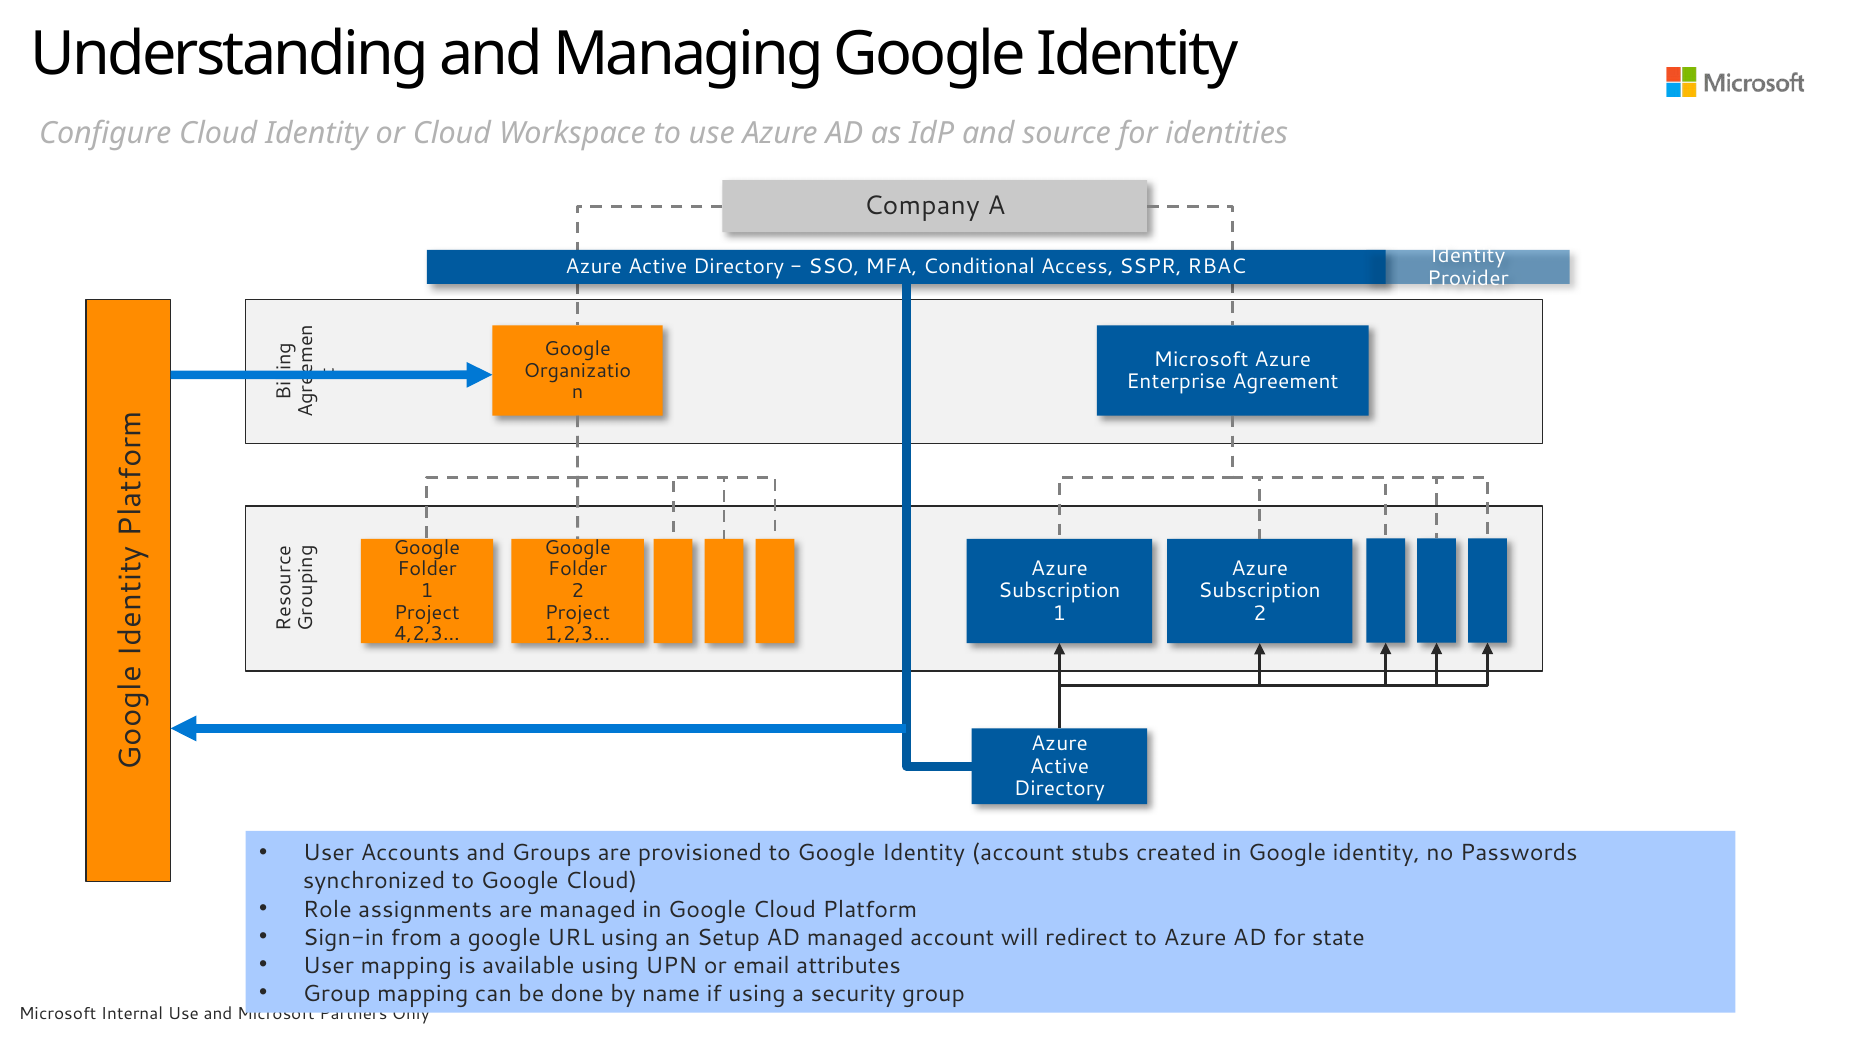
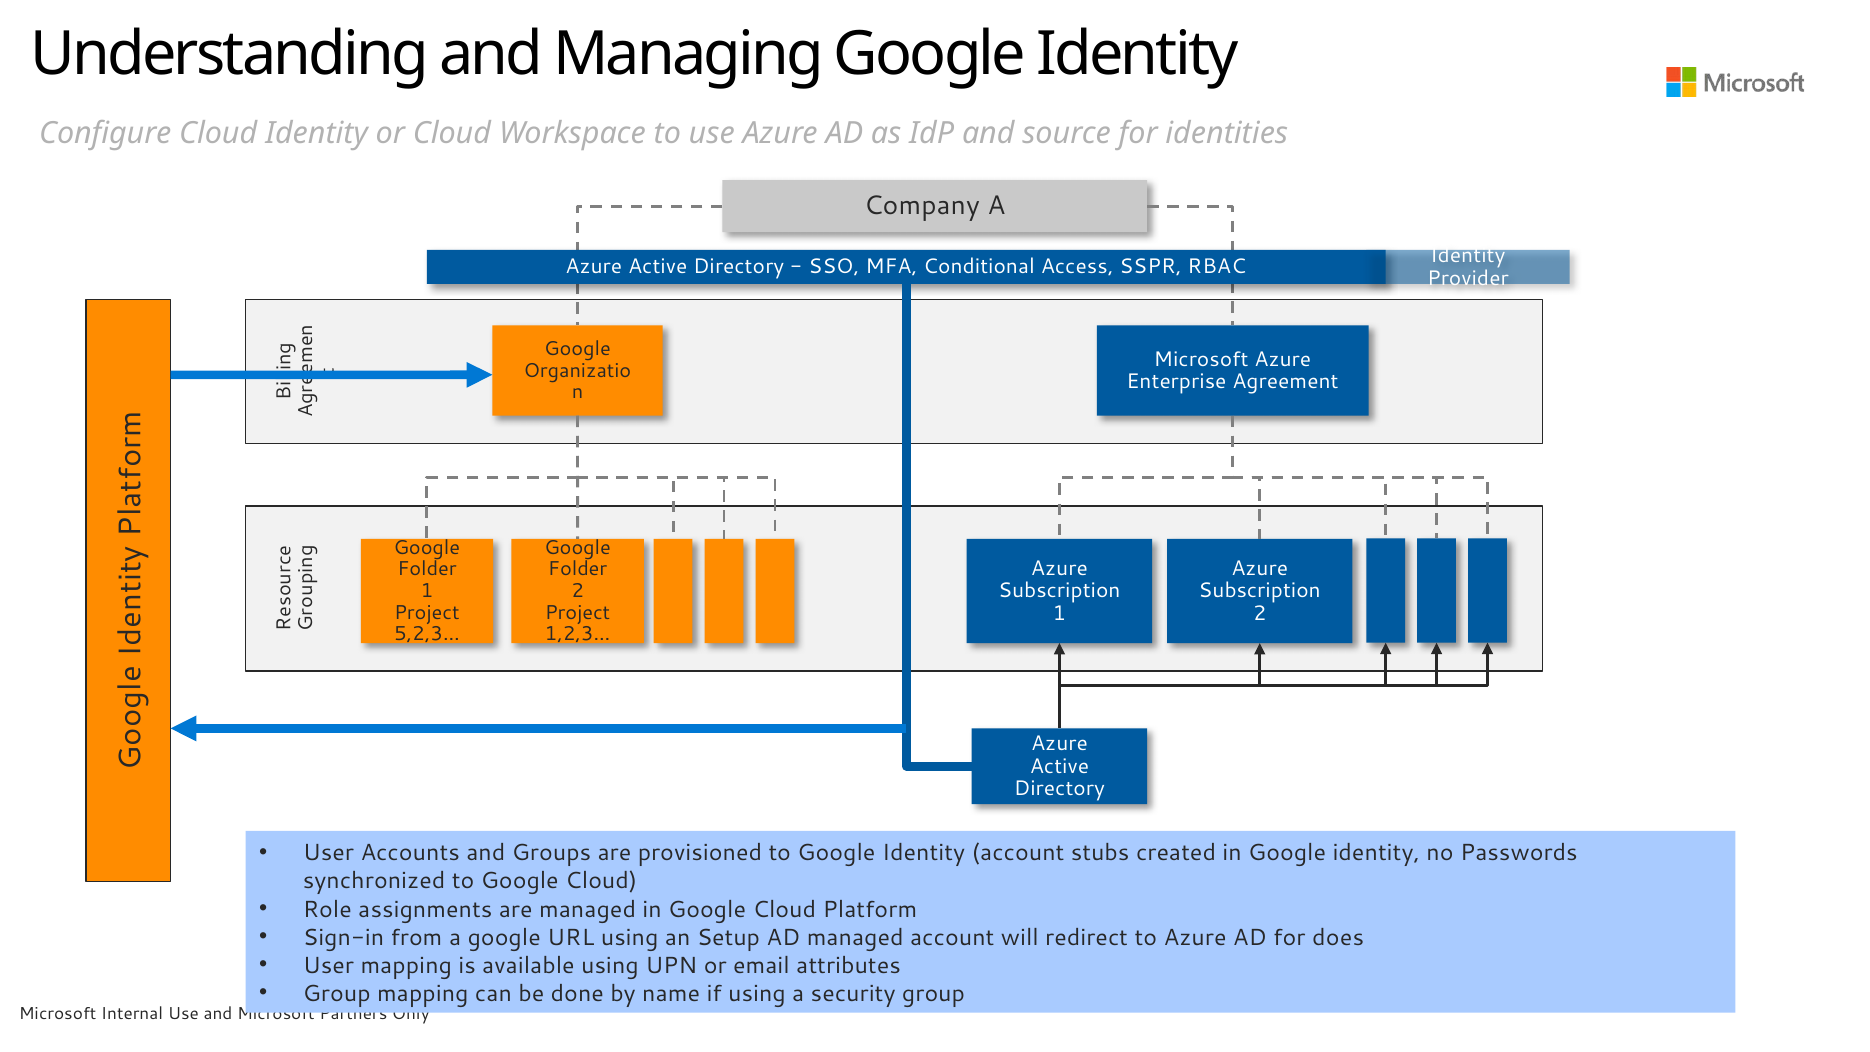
4,2,3…: 4,2,3… -> 5,2,3…
state: state -> does
